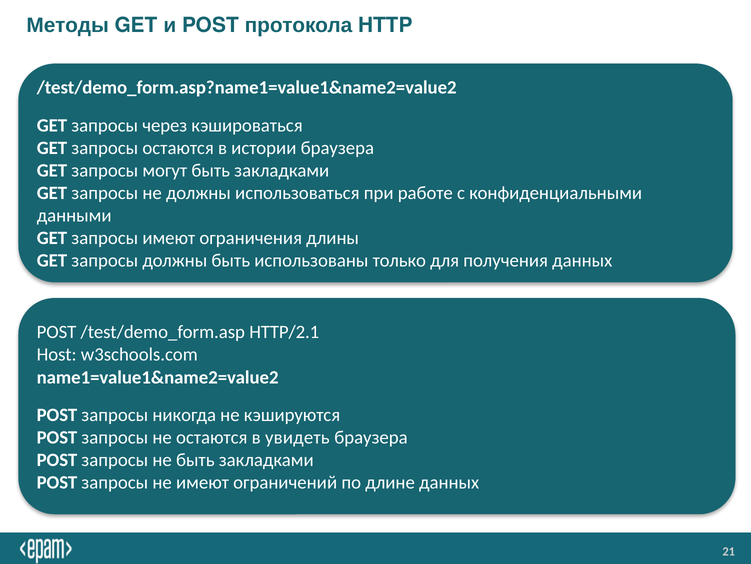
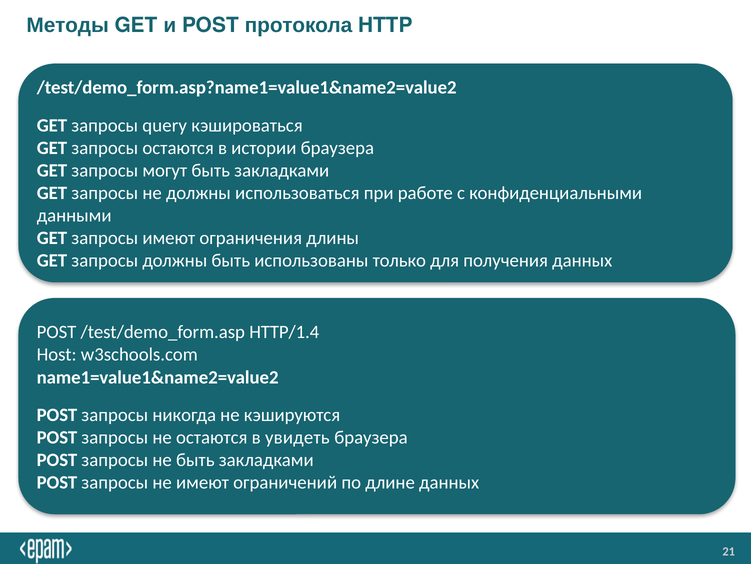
через: через -> query
HTTP/2.1: HTTP/2.1 -> HTTP/1.4
